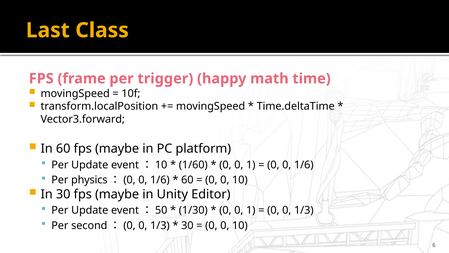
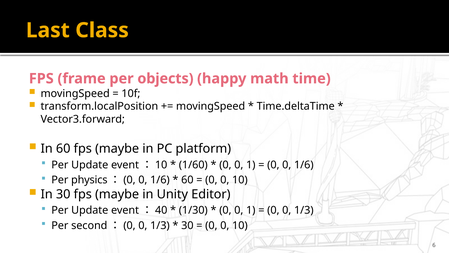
trigger: trigger -> objects
50: 50 -> 40
